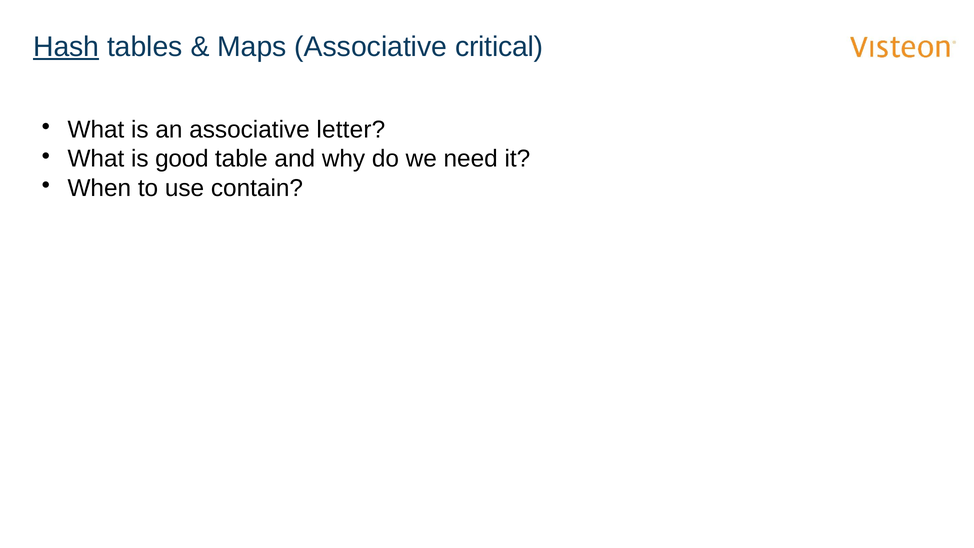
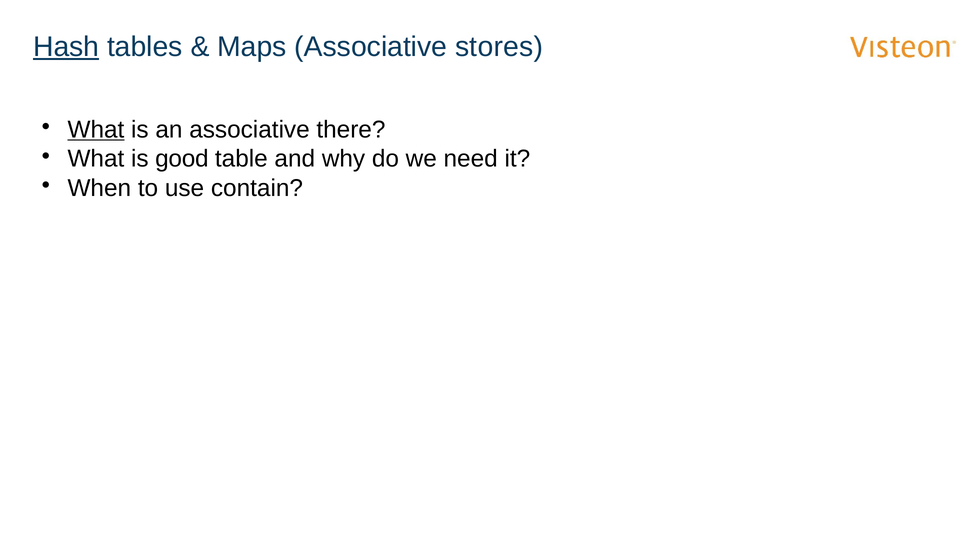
critical: critical -> stores
What at (96, 129) underline: none -> present
letter: letter -> there
